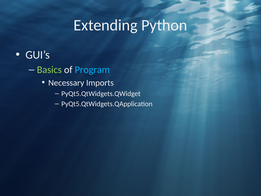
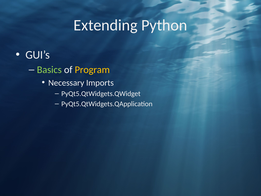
Program colour: light blue -> yellow
